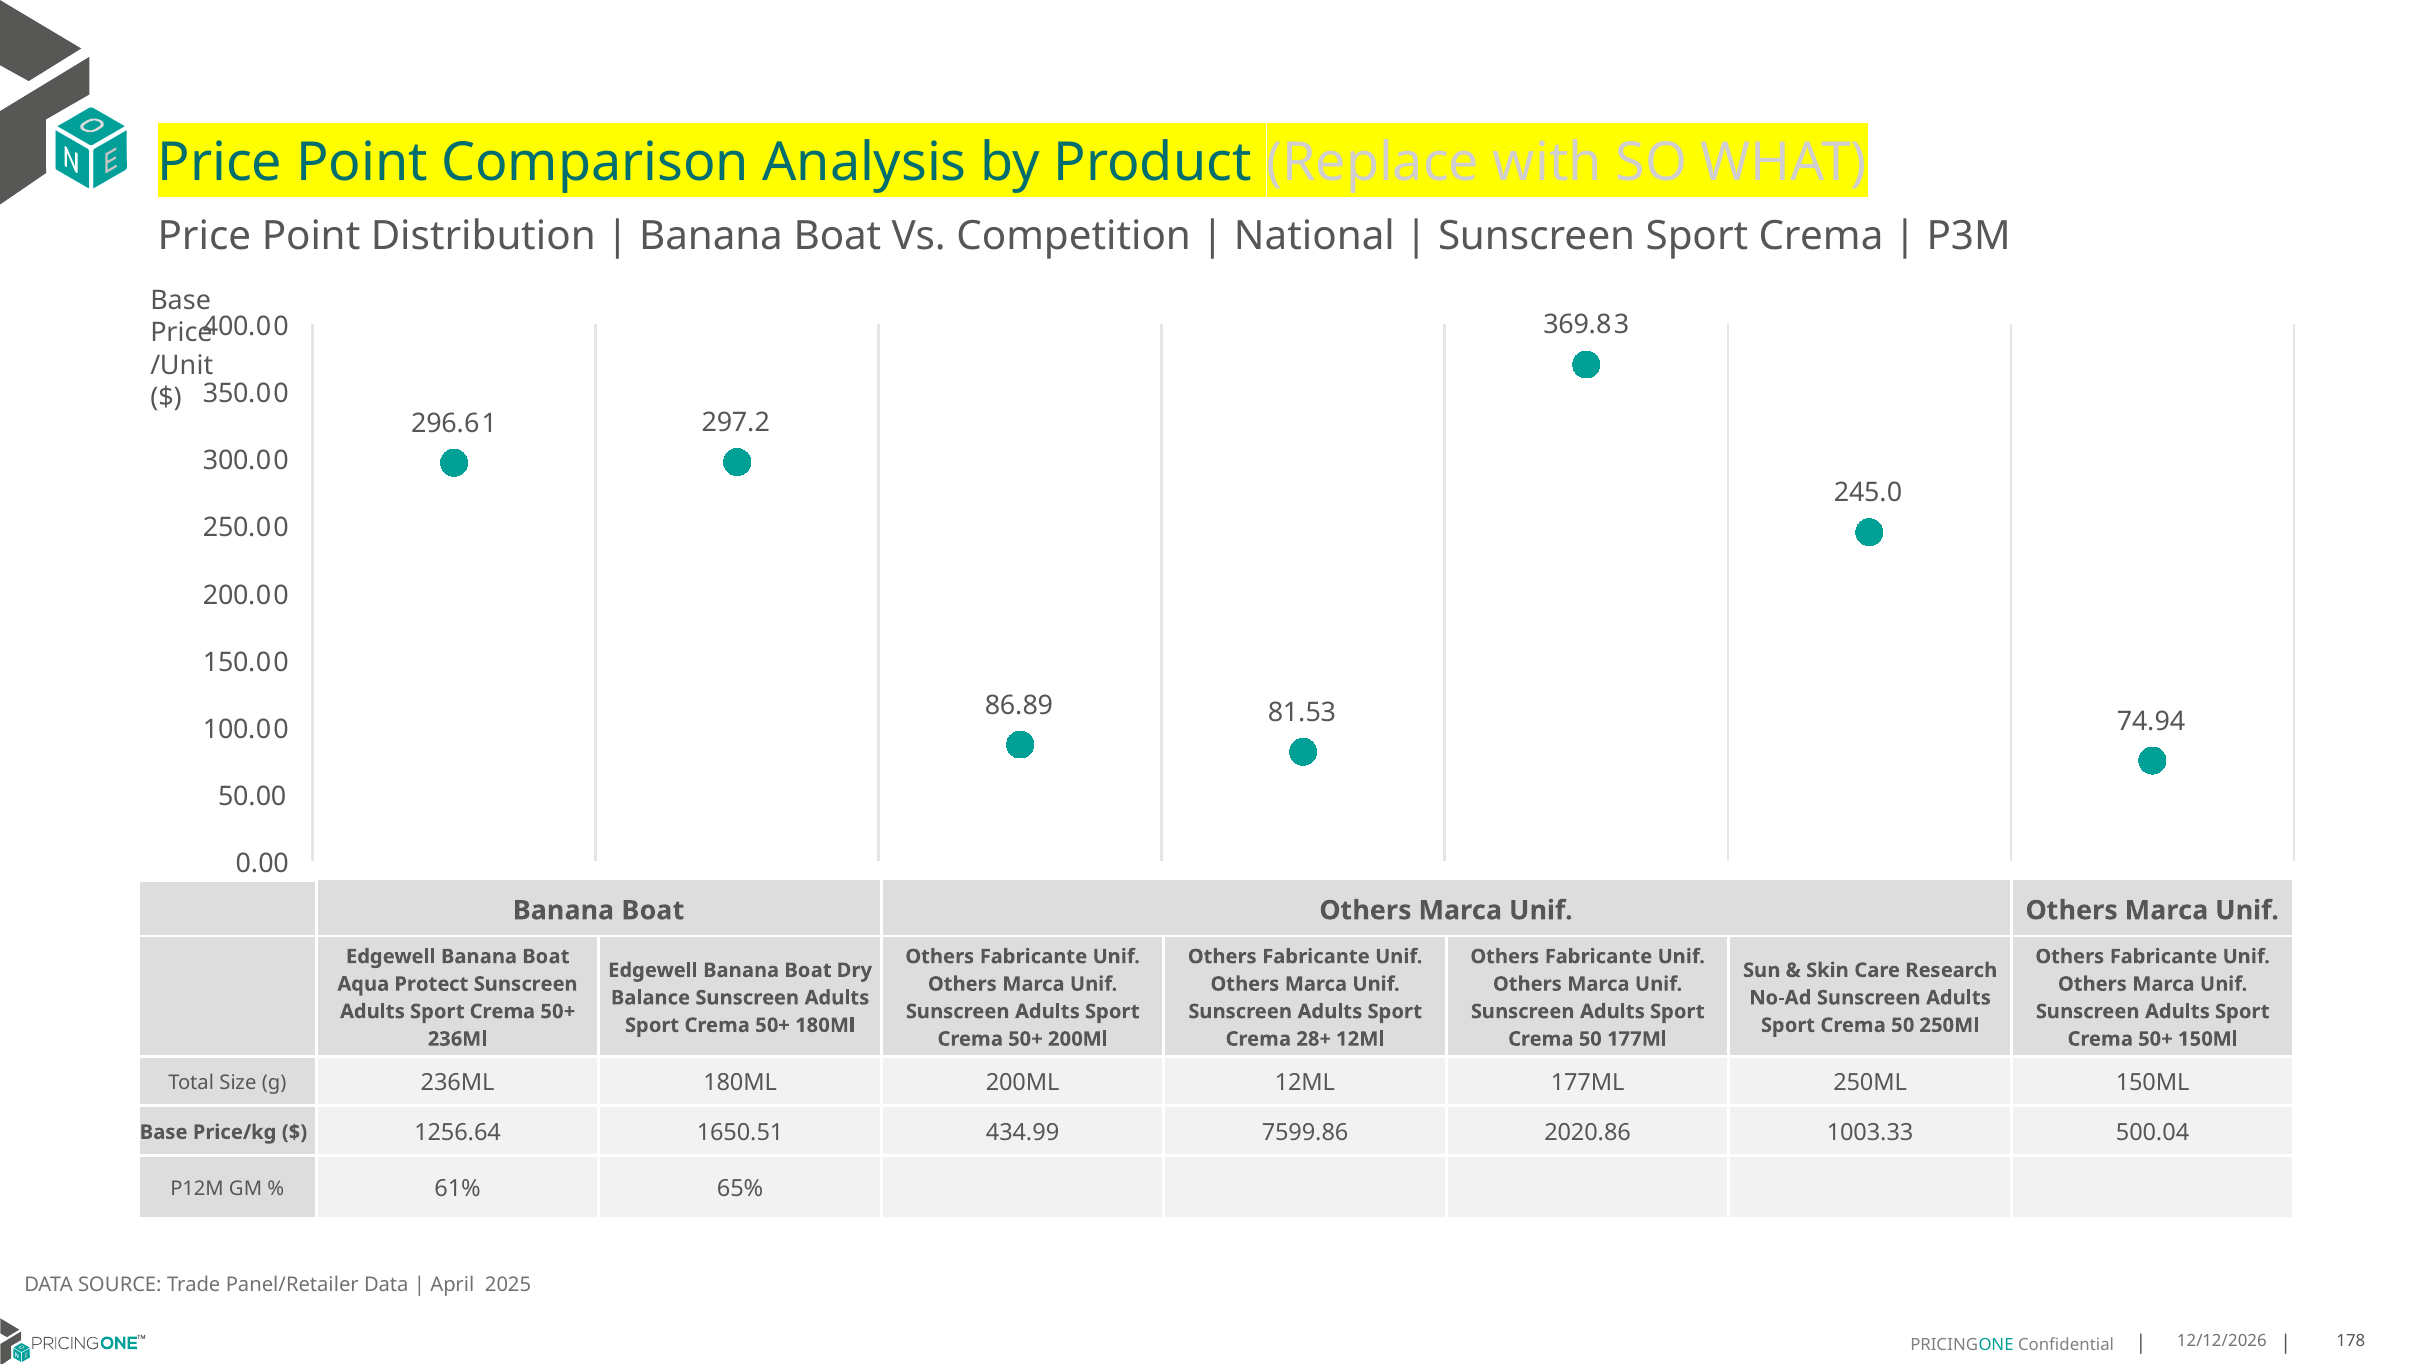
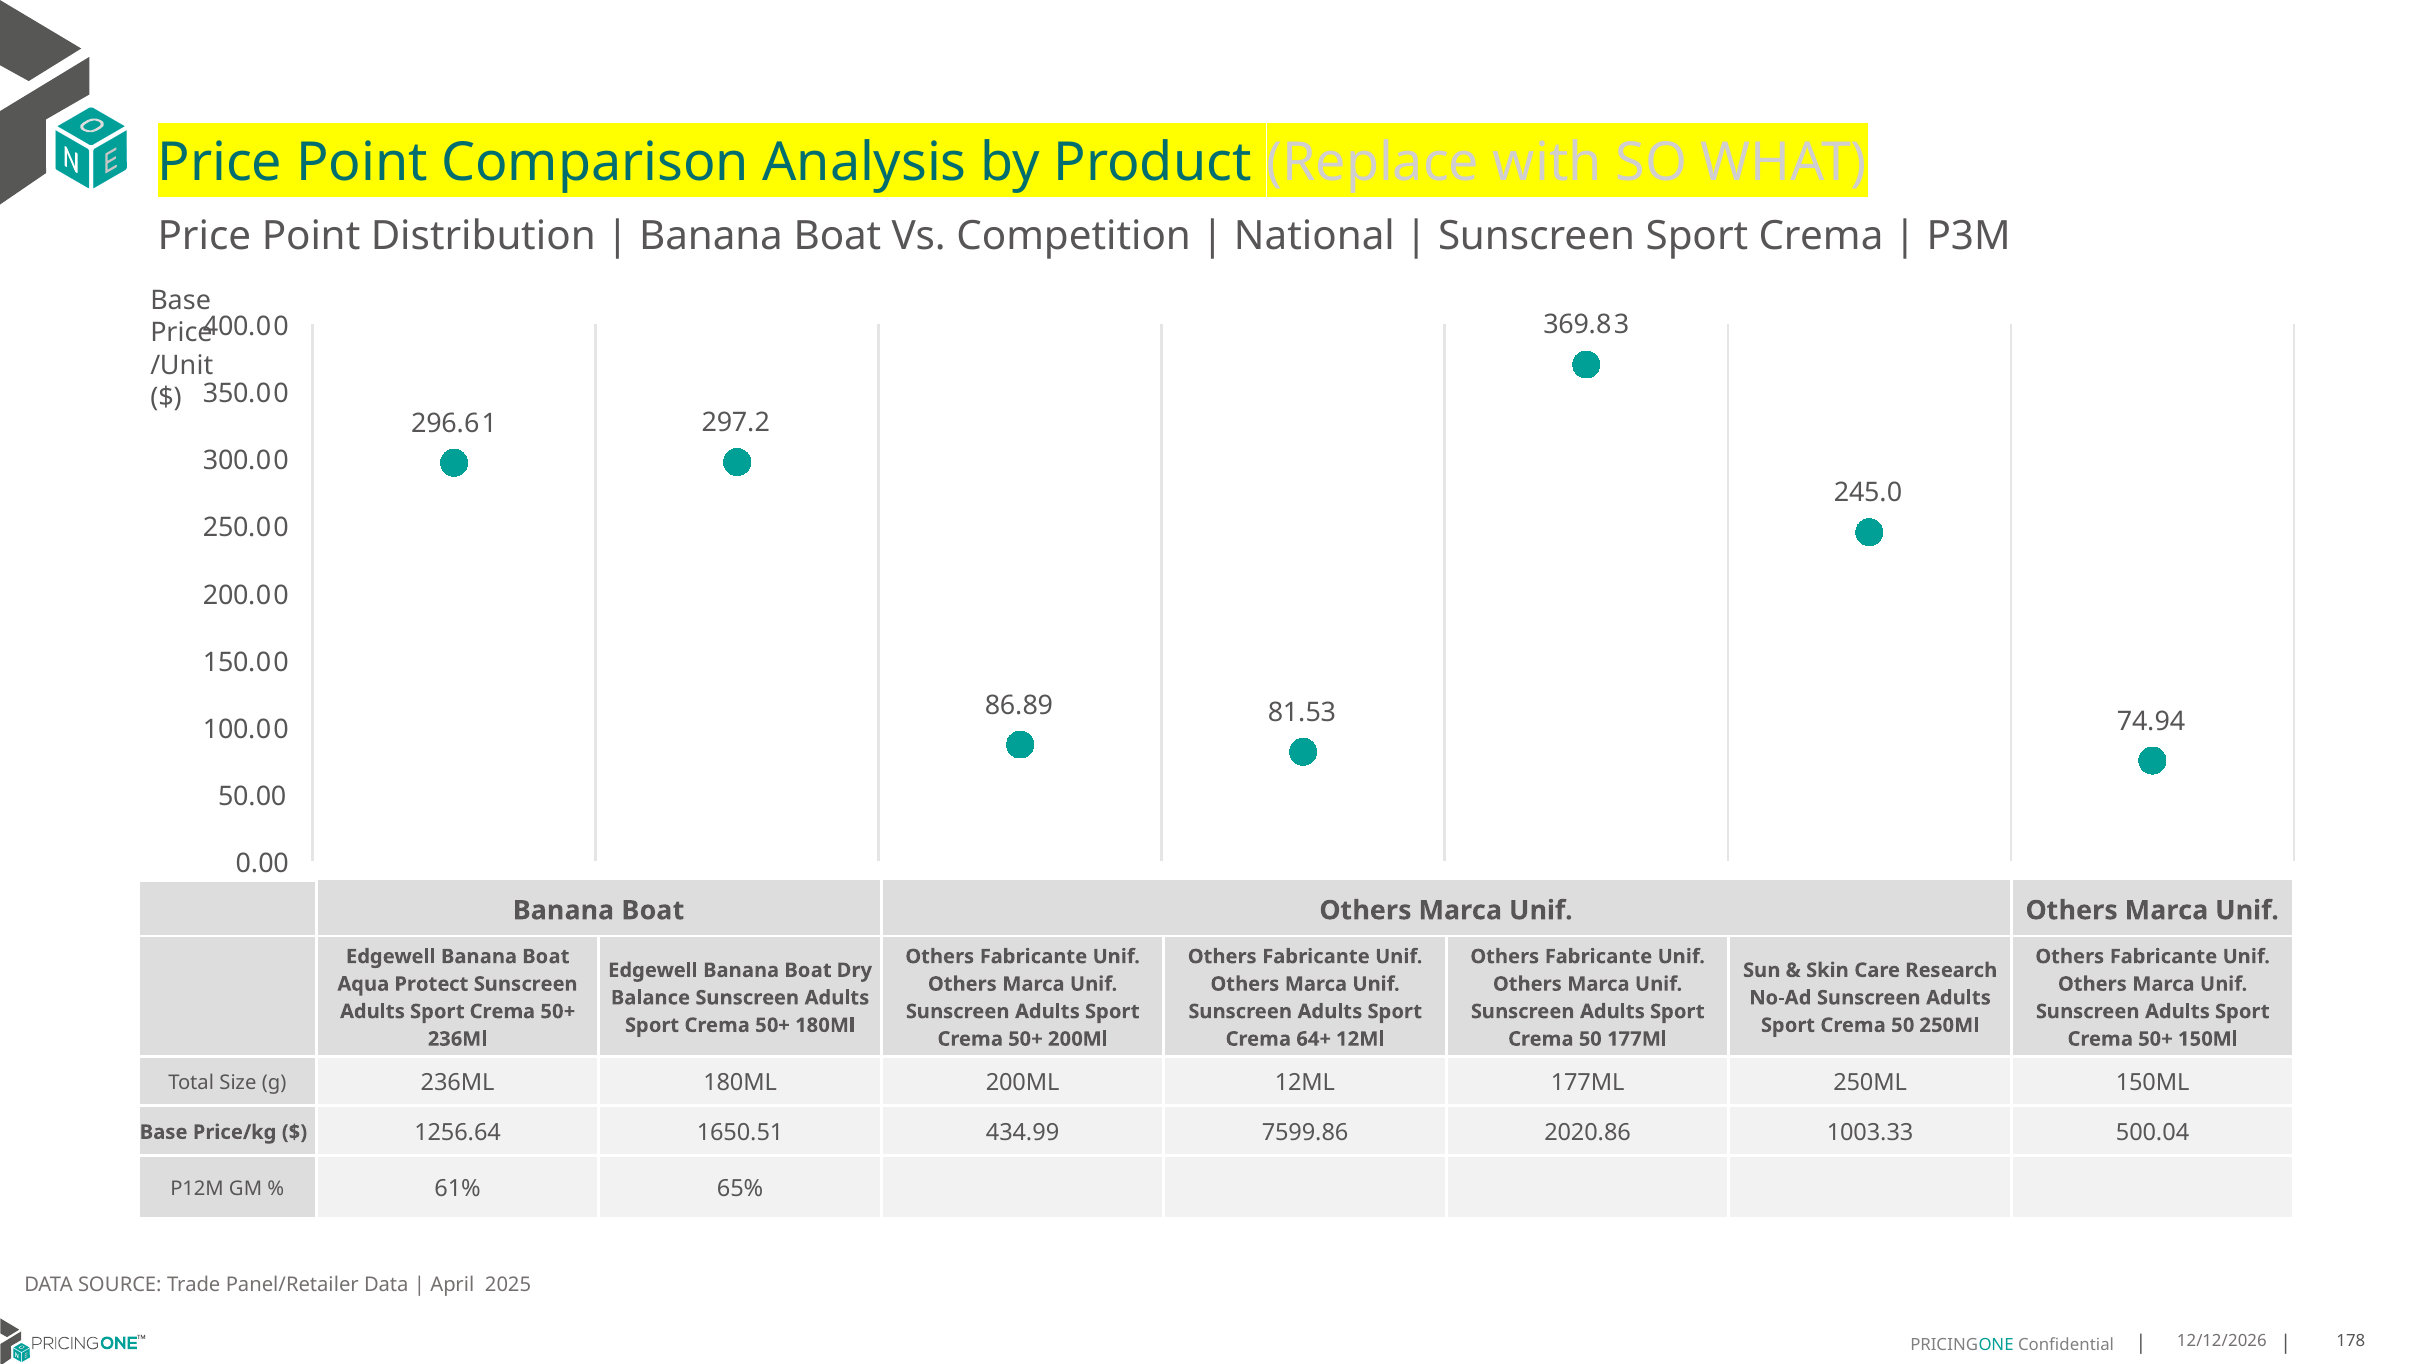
28+: 28+ -> 64+
